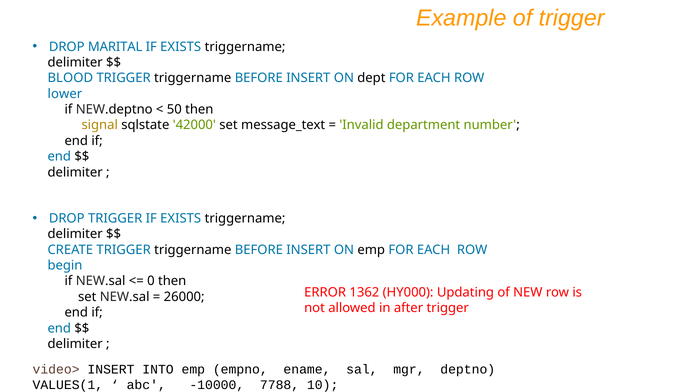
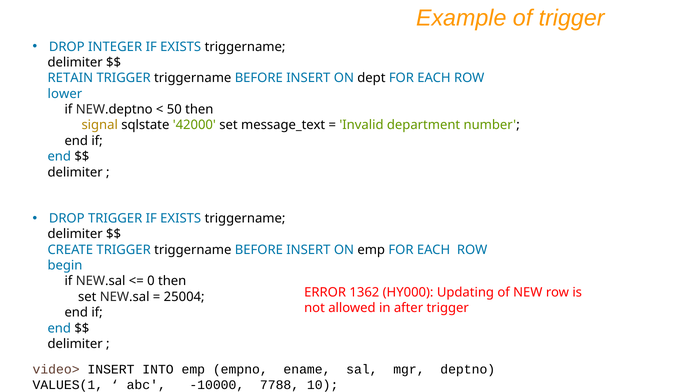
MARITAL: MARITAL -> INTEGER
BLOOD: BLOOD -> RETAIN
26000: 26000 -> 25004
